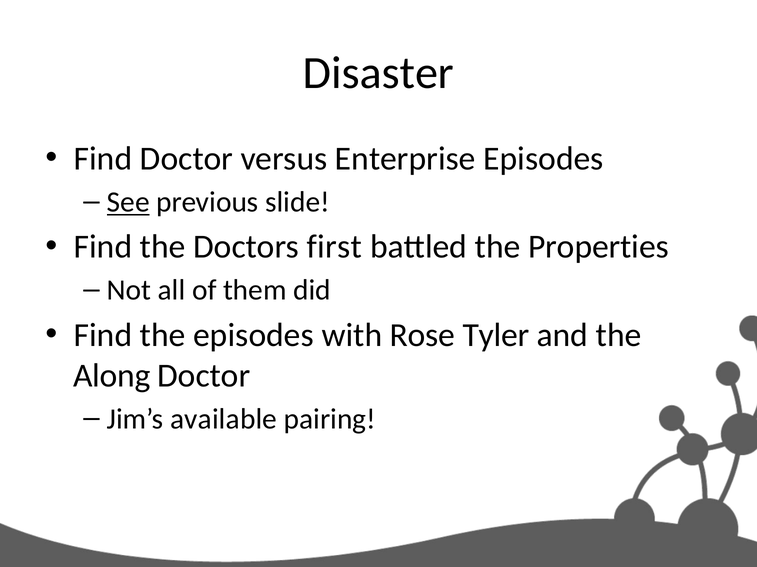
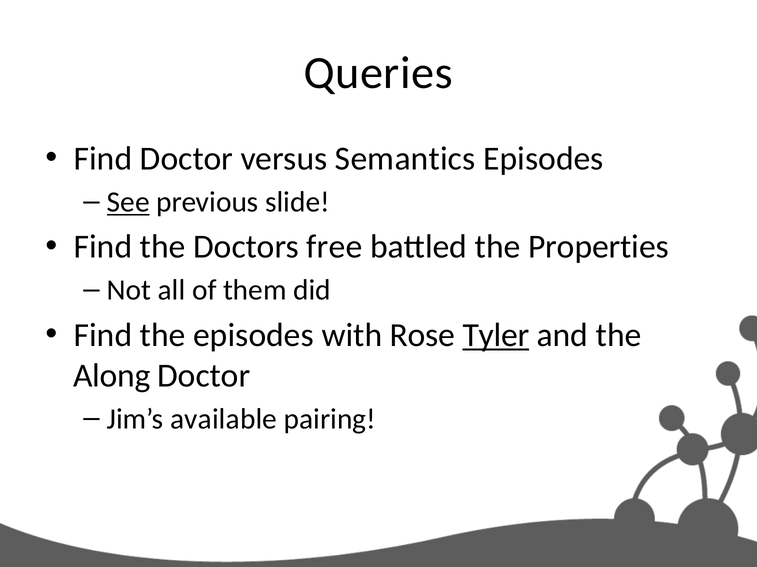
Disaster: Disaster -> Queries
Enterprise: Enterprise -> Semantics
first: first -> free
Tyler underline: none -> present
